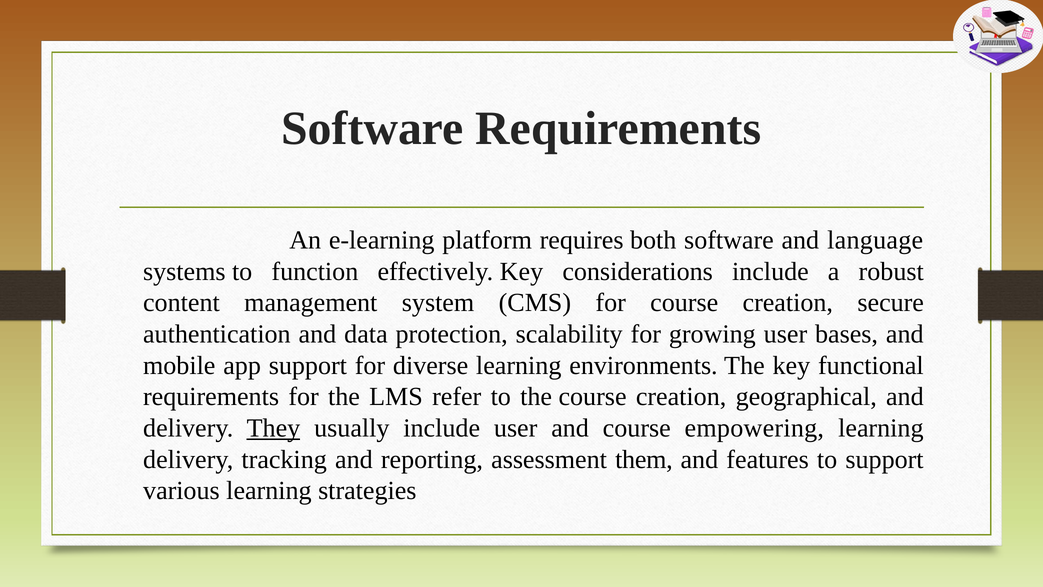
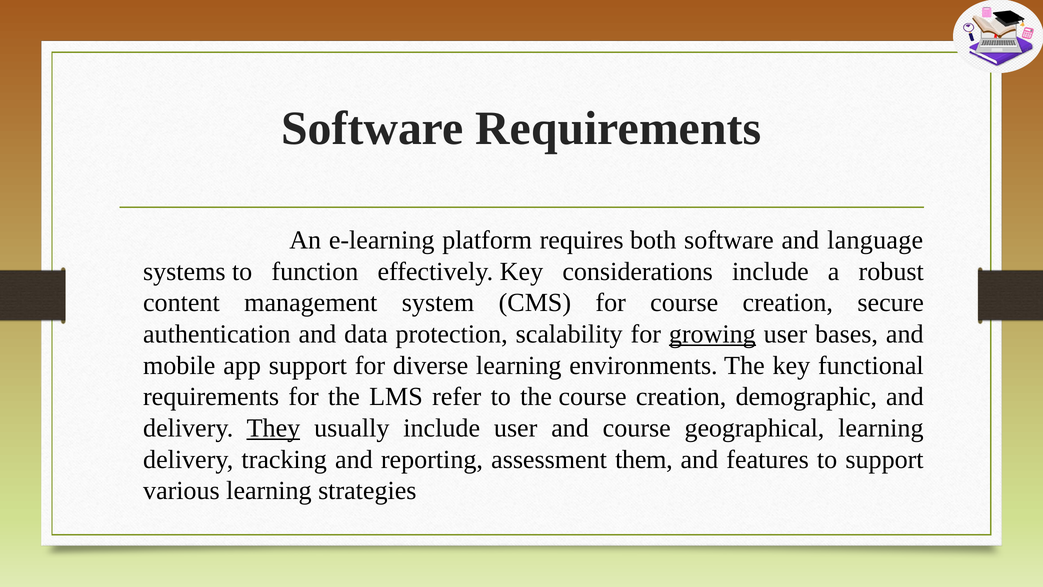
growing underline: none -> present
geographical: geographical -> demographic
empowering: empowering -> geographical
